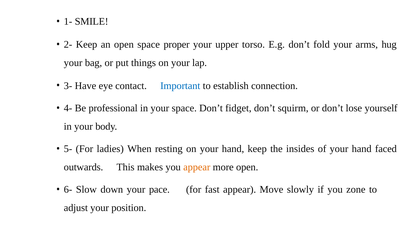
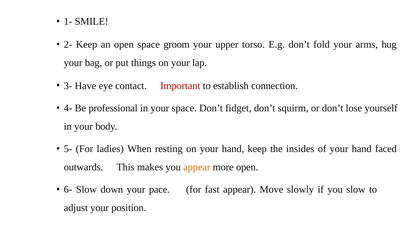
proper: proper -> groom
Important colour: blue -> red
you zone: zone -> slow
